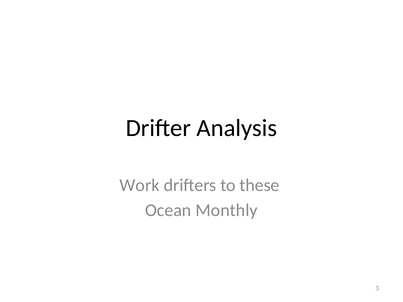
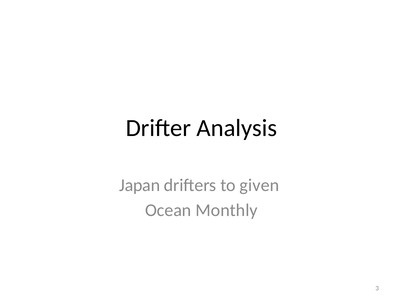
Work: Work -> Japan
these: these -> given
